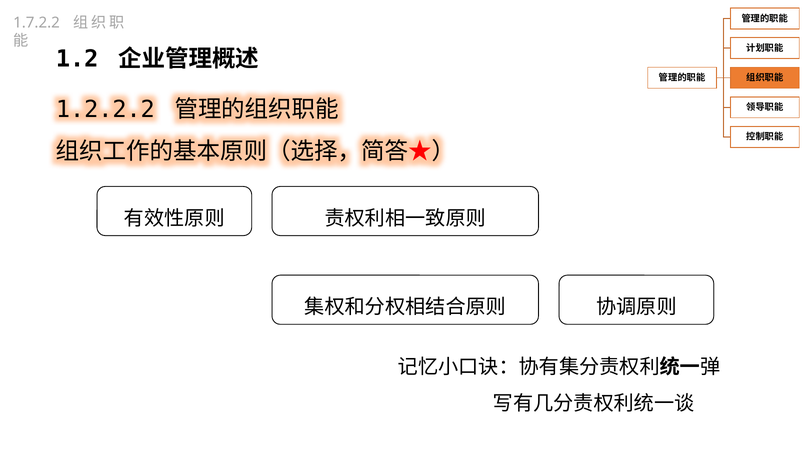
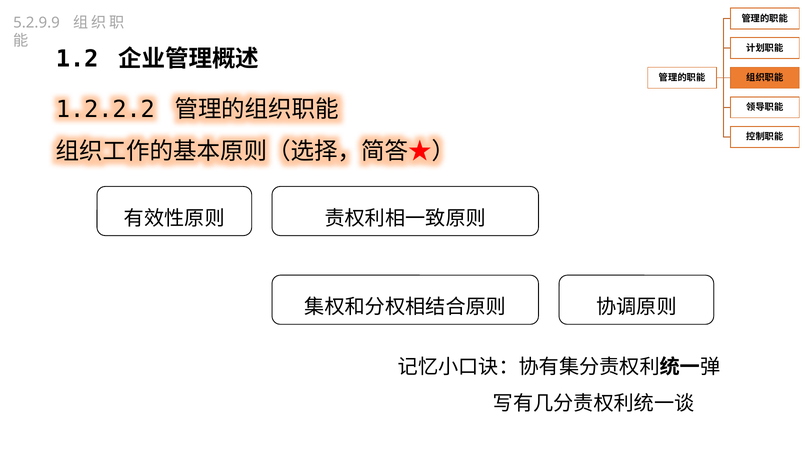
1.7.2.2: 1.7.2.2 -> 5.2.9.9
